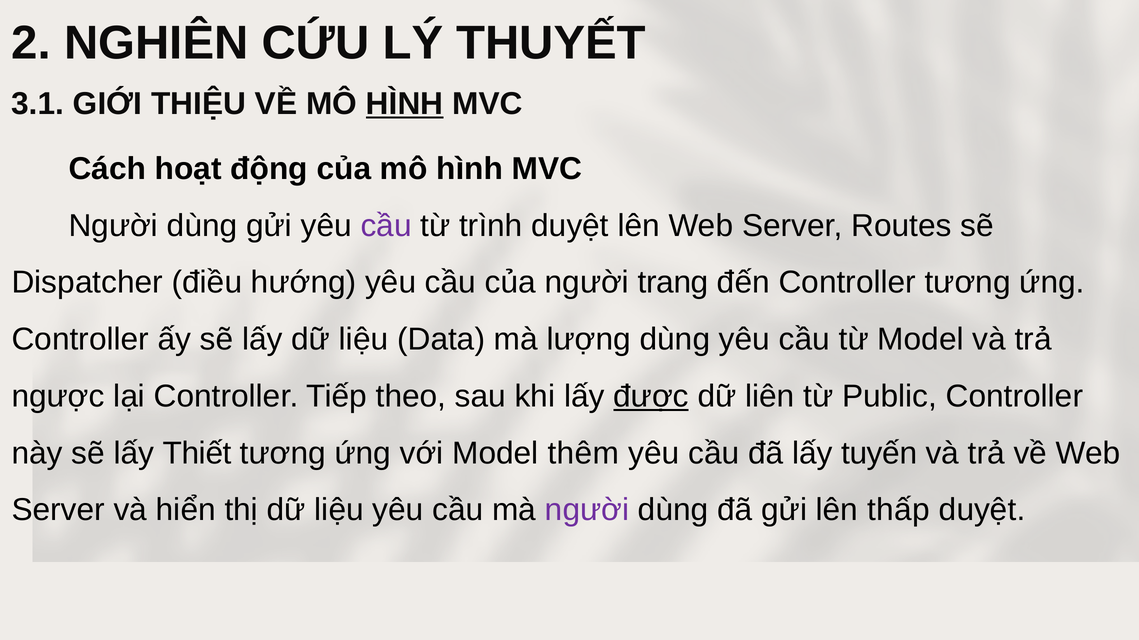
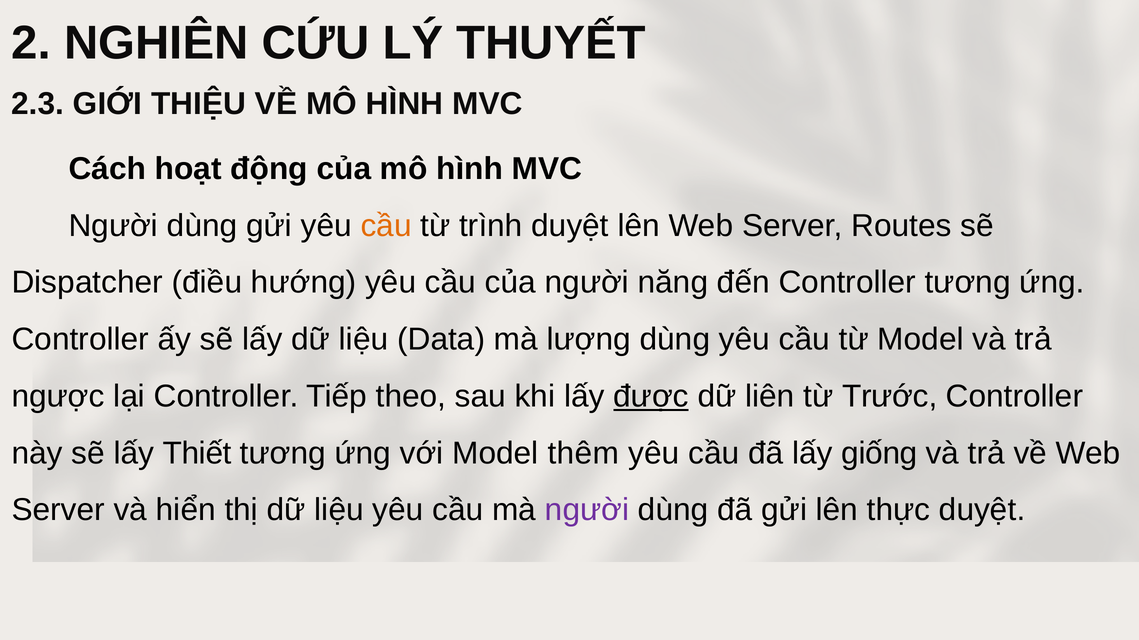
3.1: 3.1 -> 2.3
HÌNH at (405, 104) underline: present -> none
cầu at (386, 226) colour: purple -> orange
trang: trang -> năng
Public: Public -> Trước
tuyến: tuyến -> giống
thấp: thấp -> thực
